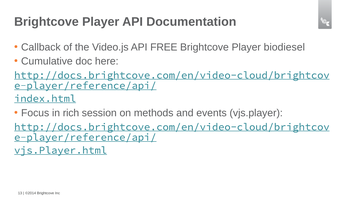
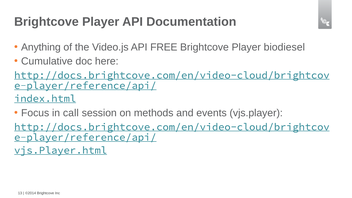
Callback: Callback -> Anything
rich: rich -> call
